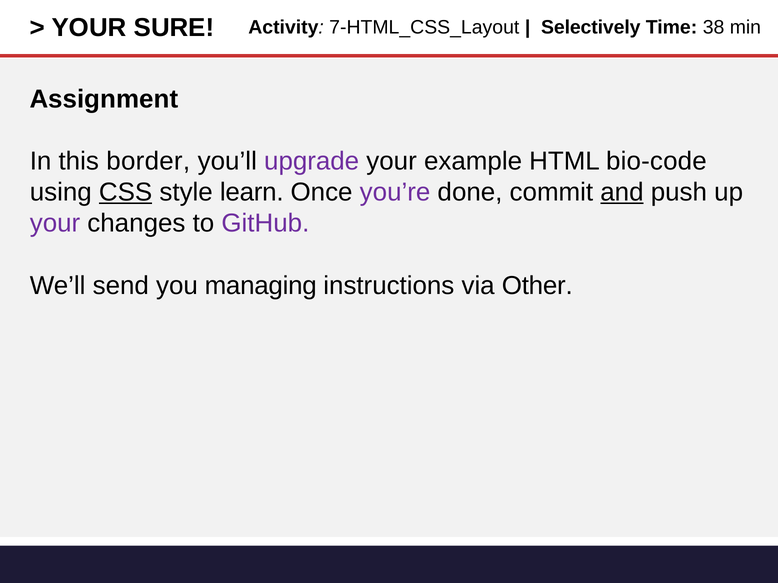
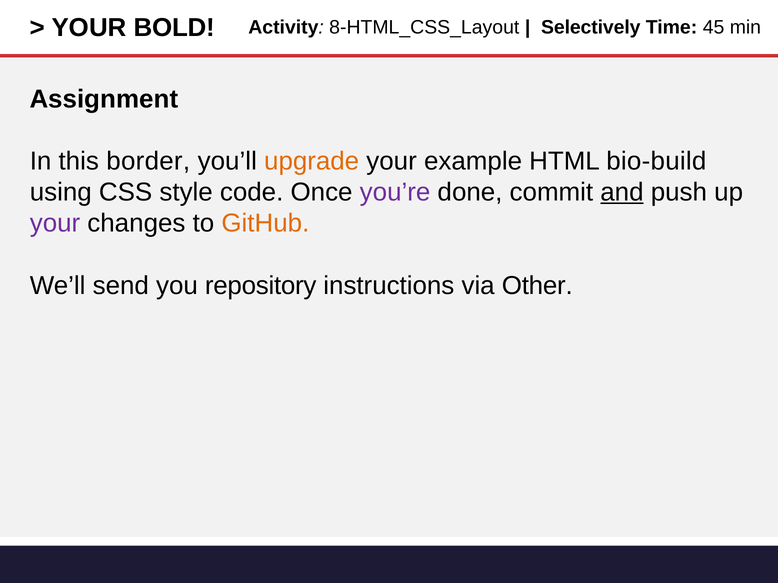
SURE: SURE -> BOLD
7-HTML_CSS_Layout: 7-HTML_CSS_Layout -> 8-HTML_CSS_Layout
38: 38 -> 45
upgrade colour: purple -> orange
bio-code: bio-code -> bio-build
CSS underline: present -> none
learn: learn -> code
GitHub colour: purple -> orange
managing: managing -> repository
